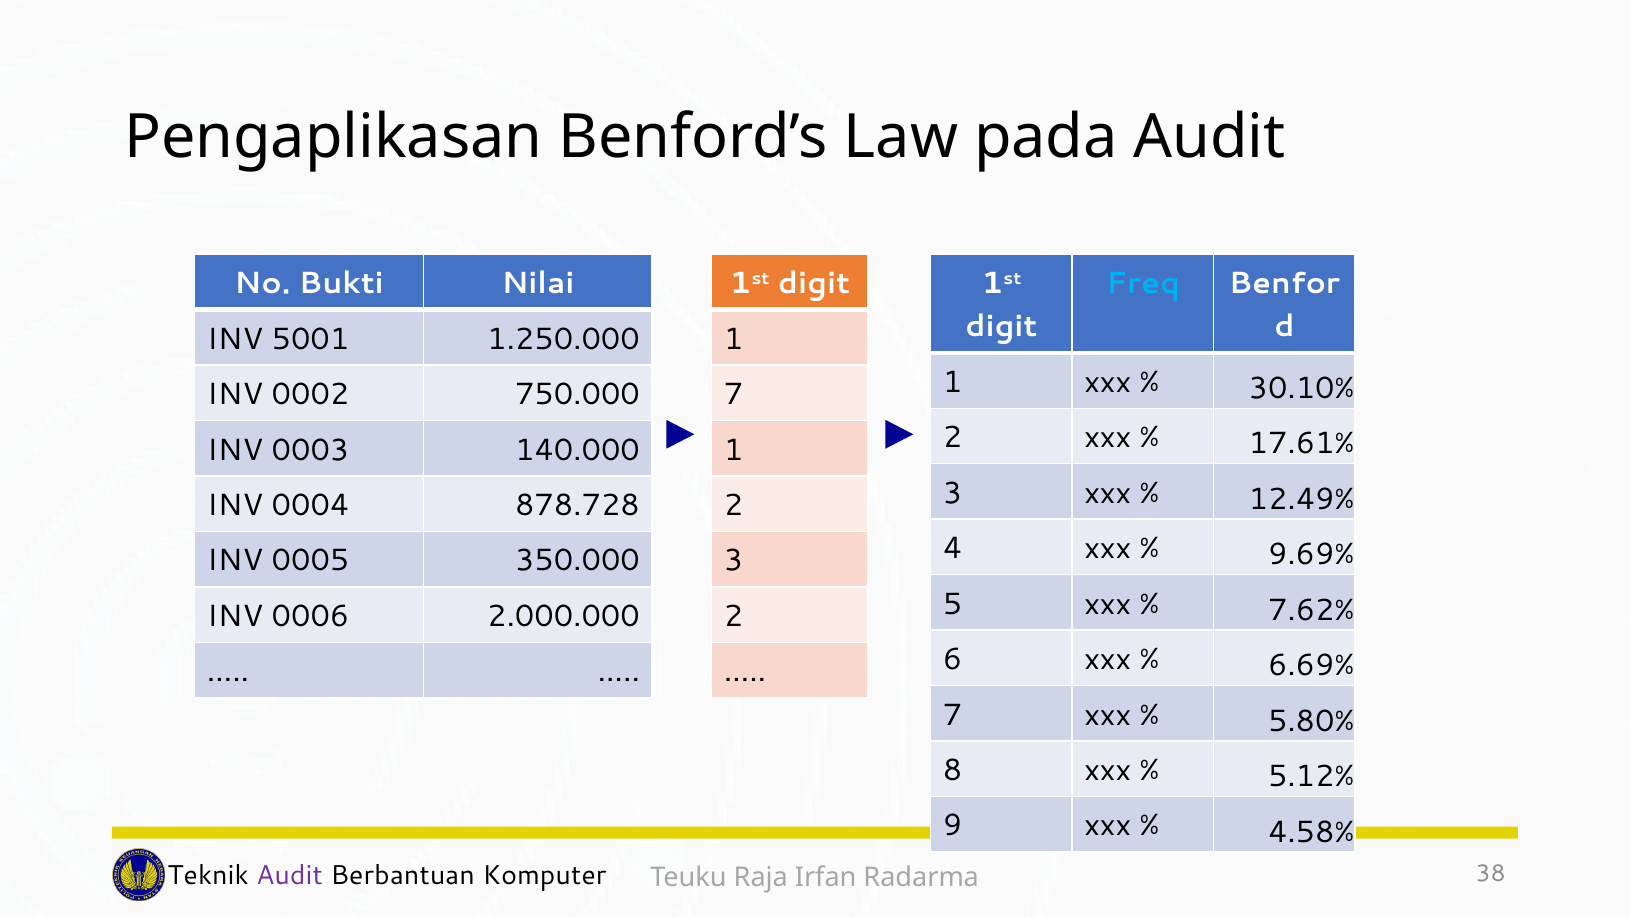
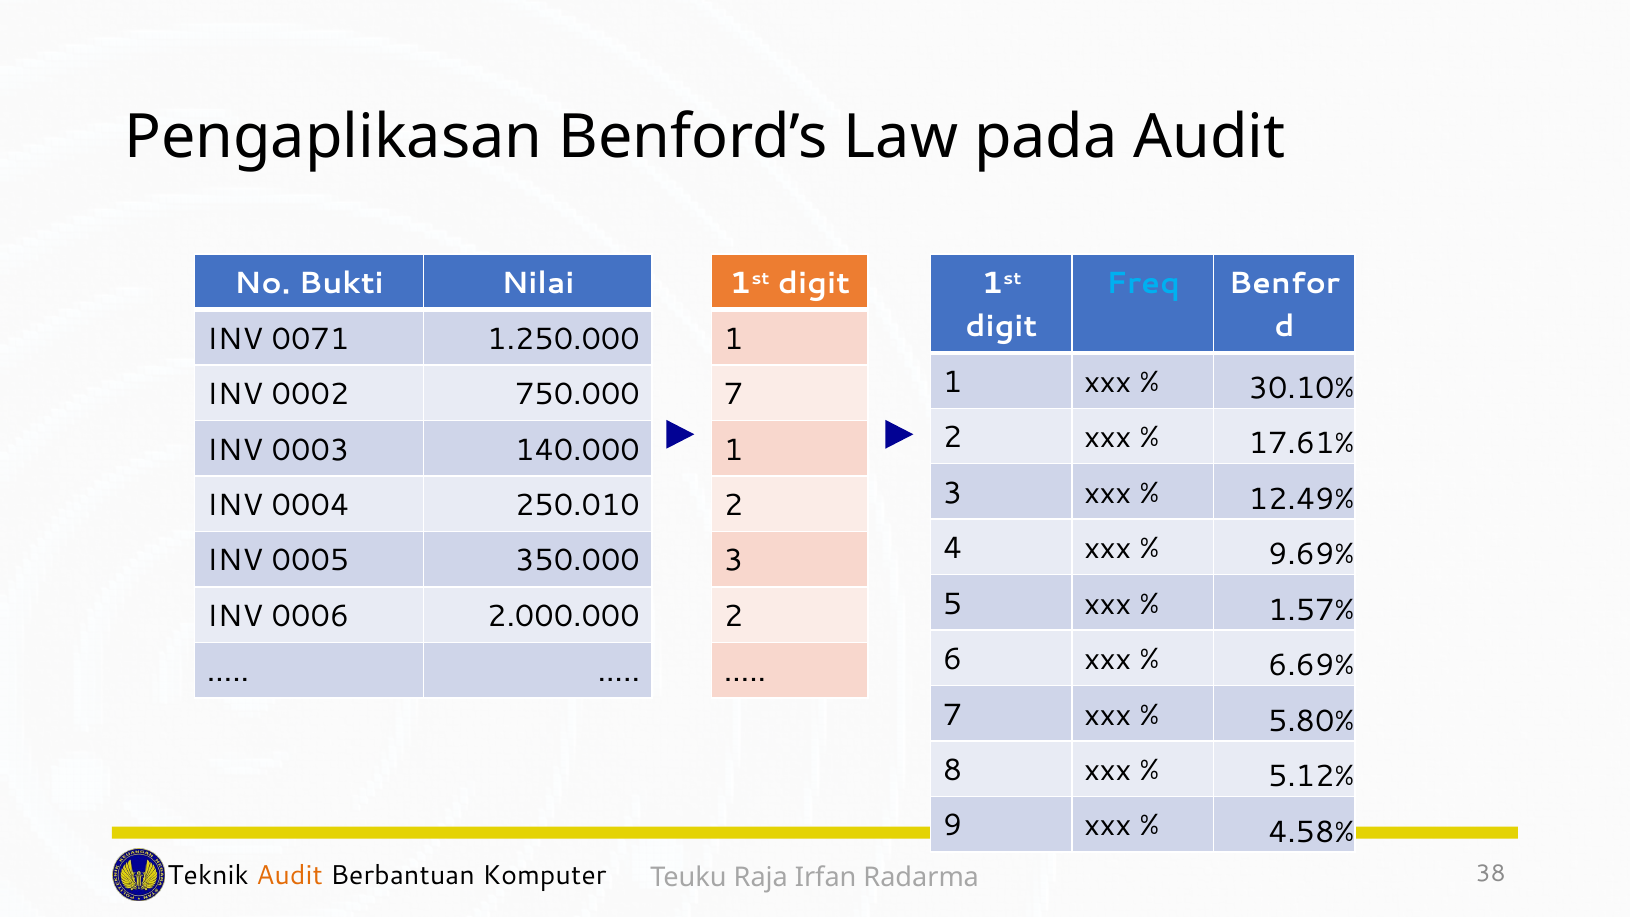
5001: 5001 -> 0071
878.728: 878.728 -> 250.010
7.62%: 7.62% -> 1.57%
Audit at (290, 876) colour: purple -> orange
